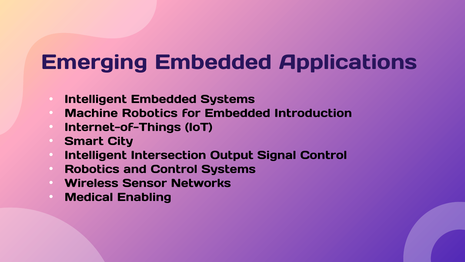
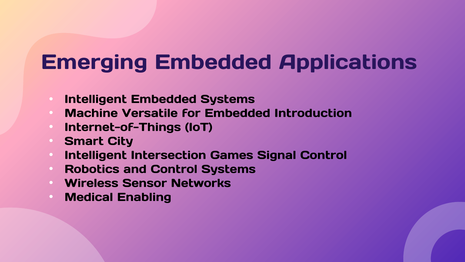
Machine Robotics: Robotics -> Versatile
Output: Output -> Games
